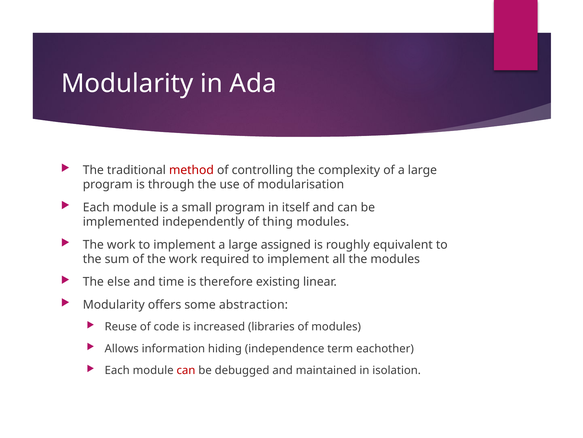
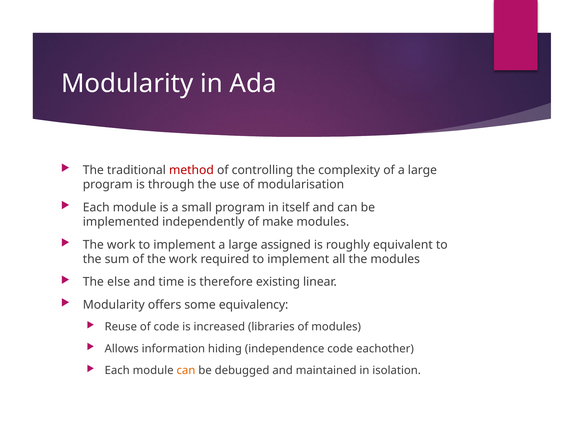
thing: thing -> make
abstraction: abstraction -> equivalency
independence term: term -> code
can at (186, 370) colour: red -> orange
